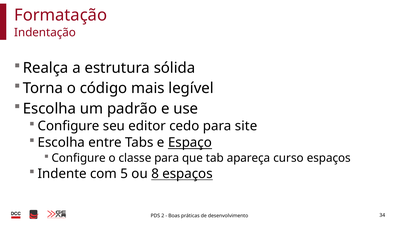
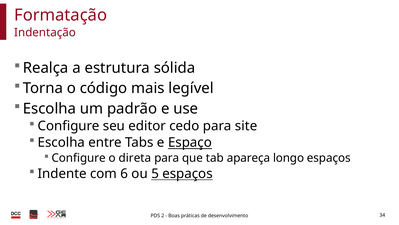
classe: classe -> direta
curso: curso -> longo
5: 5 -> 6
8: 8 -> 5
